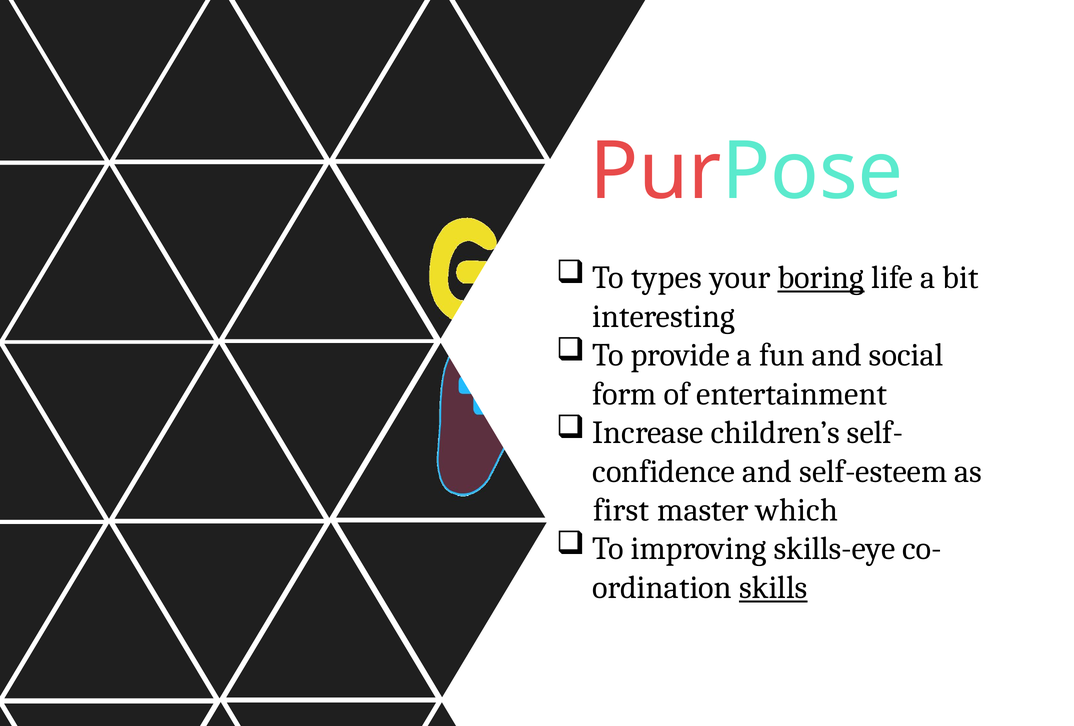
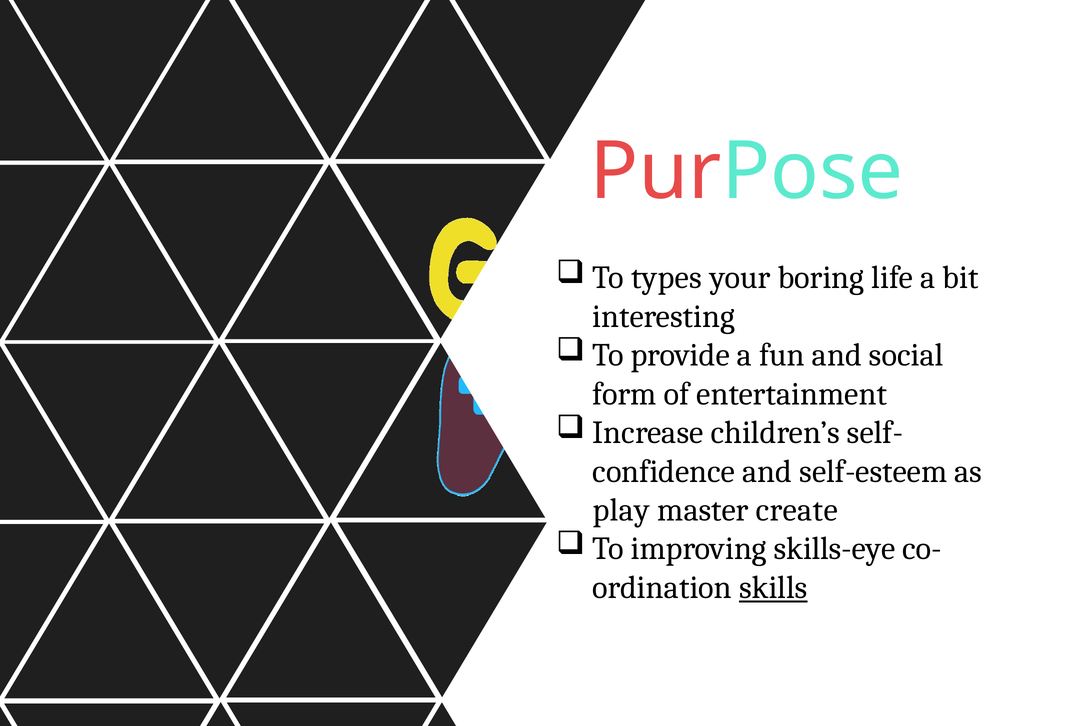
boring underline: present -> none
first at (621, 510): first -> play
master which: which -> create
